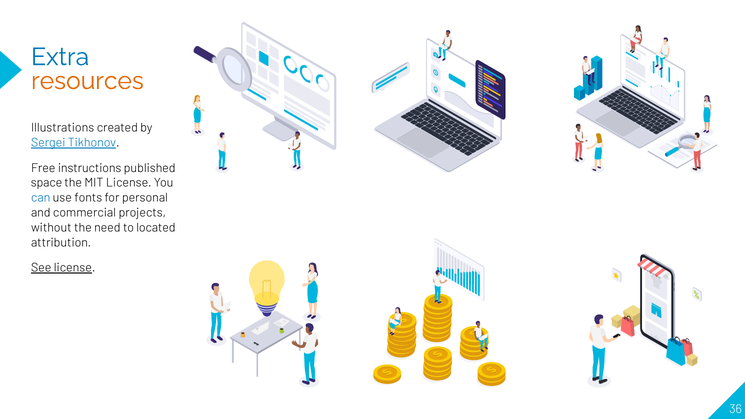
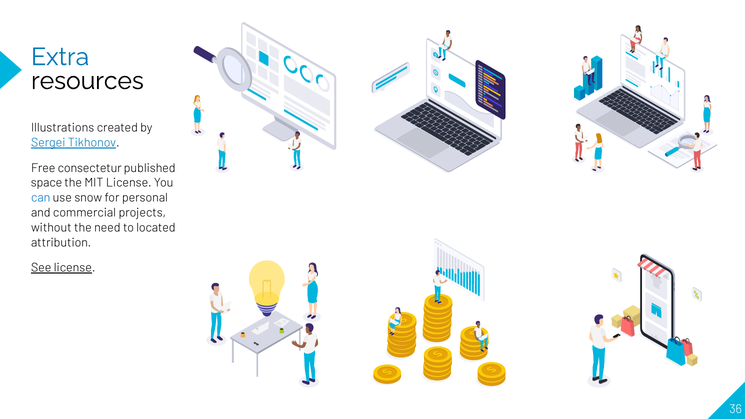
resources colour: orange -> black
instructions: instructions -> consectetur
fonts: fonts -> snow
